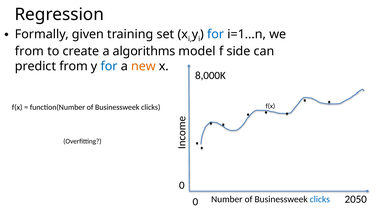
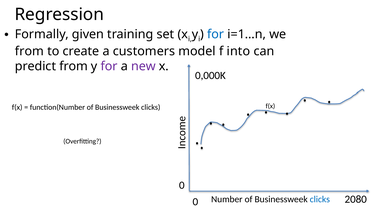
algorithms: algorithms -> customers
side: side -> into
for at (109, 66) colour: blue -> purple
new colour: orange -> purple
8,000K: 8,000K -> 0,000K
2050: 2050 -> 2080
